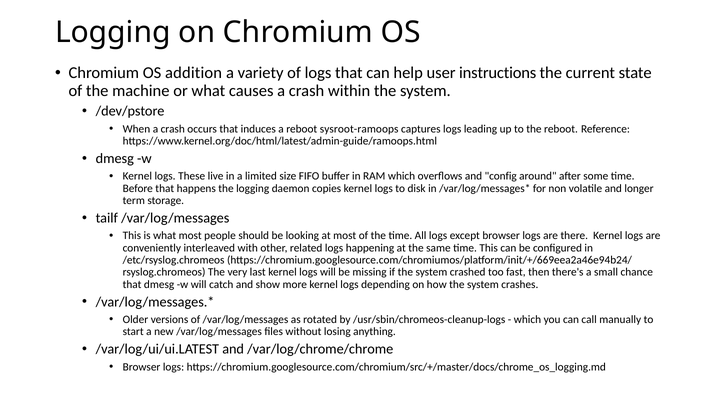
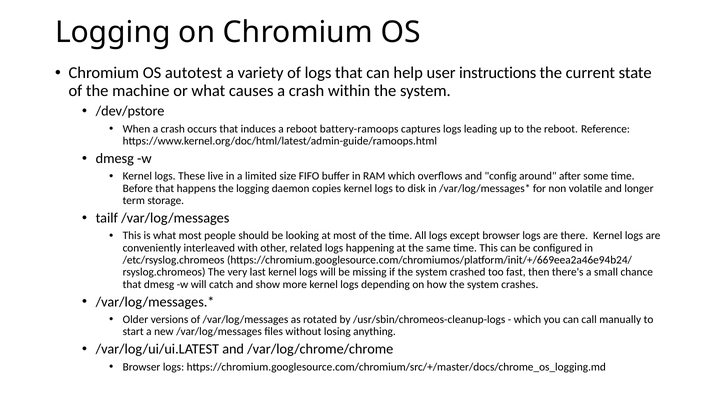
addition: addition -> autotest
sysroot-ramoops: sysroot-ramoops -> battery-ramoops
